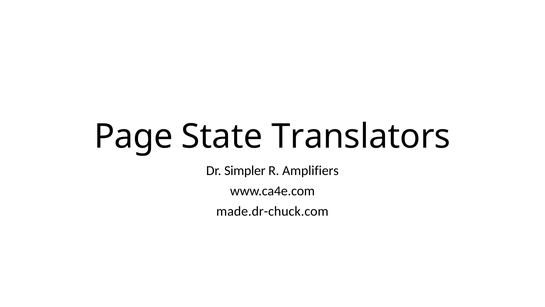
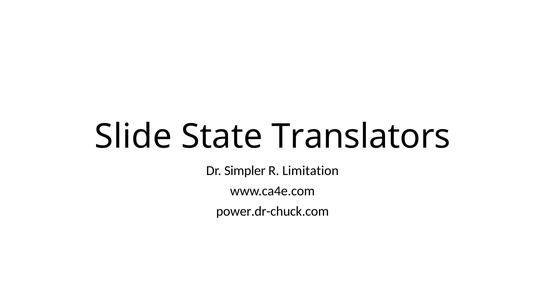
Page: Page -> Slide
Amplifiers: Amplifiers -> Limitation
made.dr-chuck.com: made.dr-chuck.com -> power.dr-chuck.com
